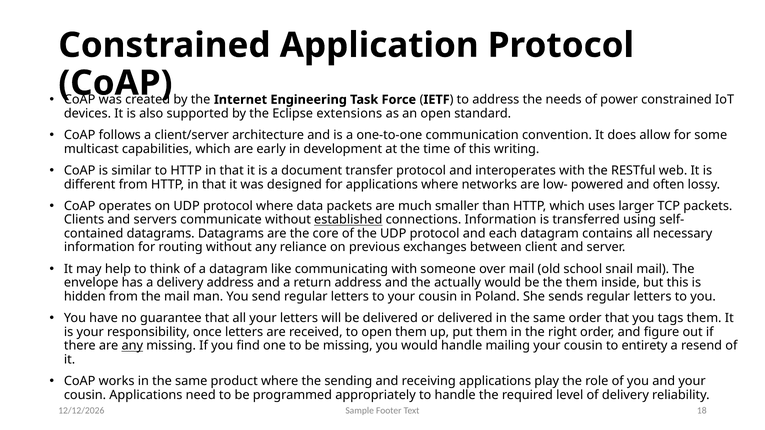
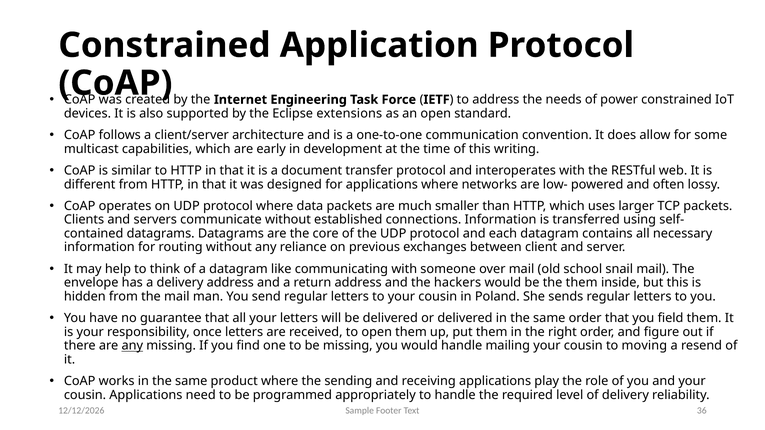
established underline: present -> none
actually: actually -> hackers
tags: tags -> field
entirety: entirety -> moving
18: 18 -> 36
